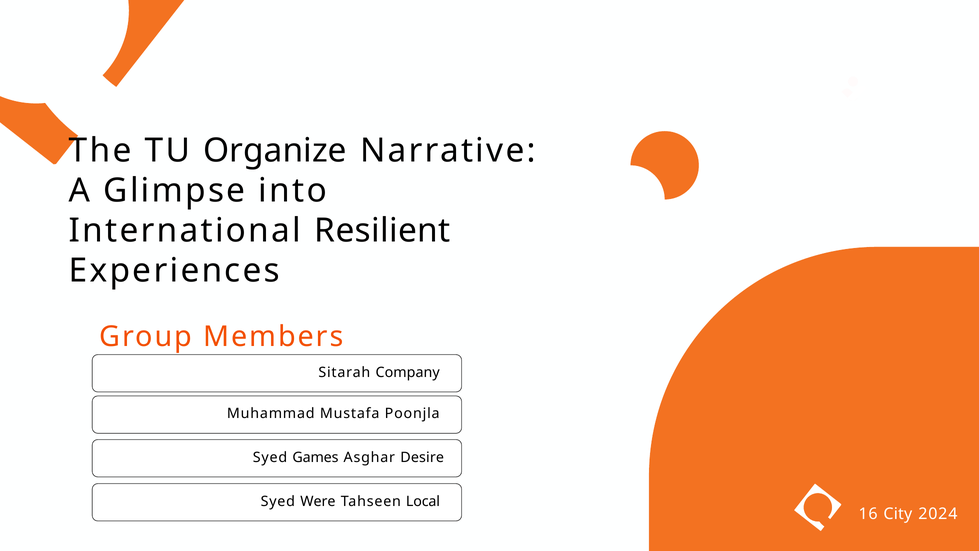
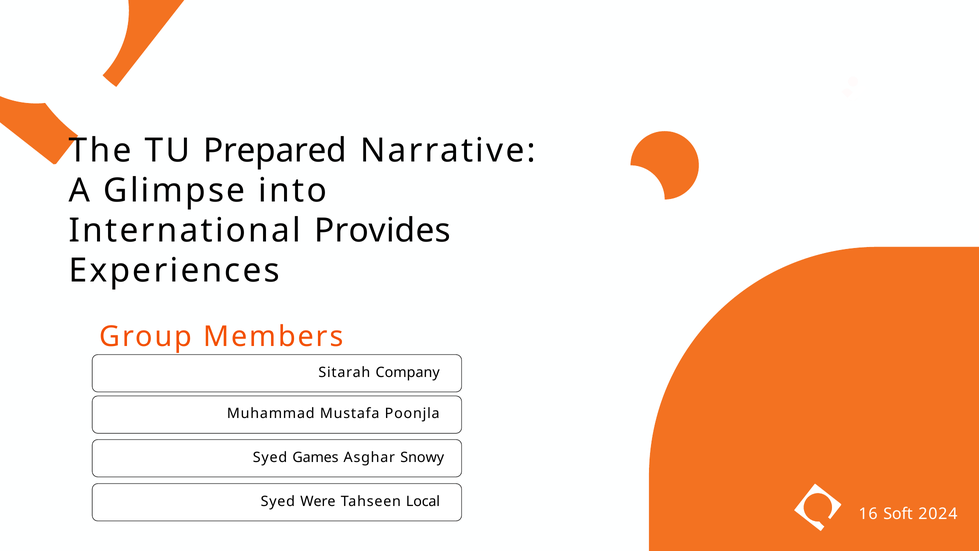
Organize: Organize -> Prepared
Resilient: Resilient -> Provides
Desire: Desire -> Snowy
City: City -> Soft
